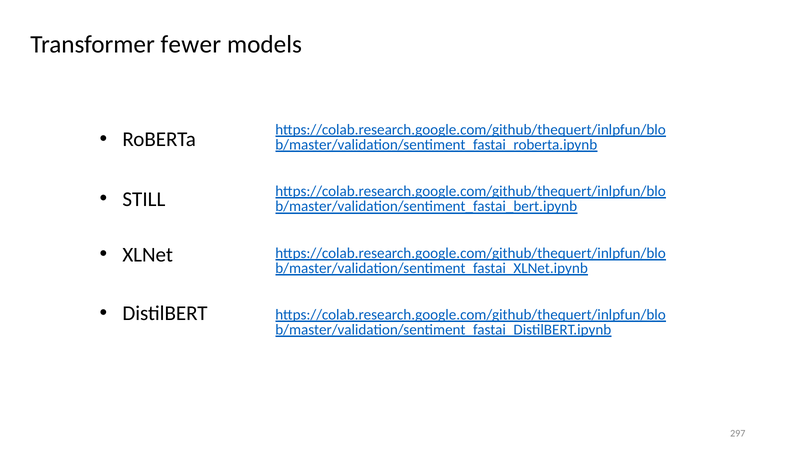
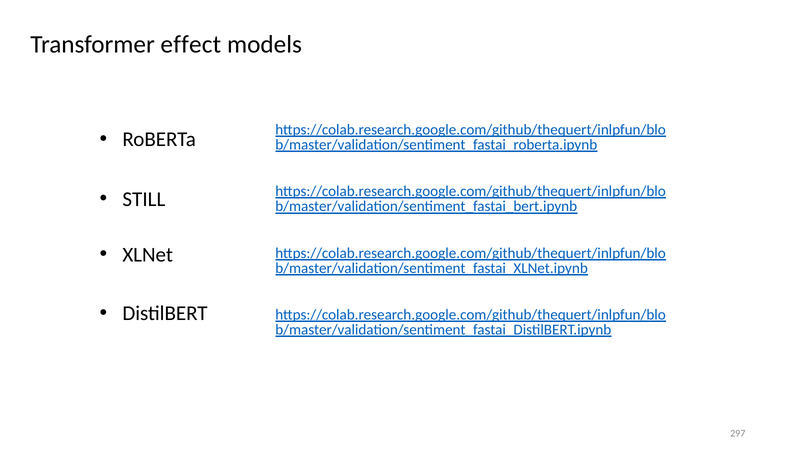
fewer: fewer -> effect
